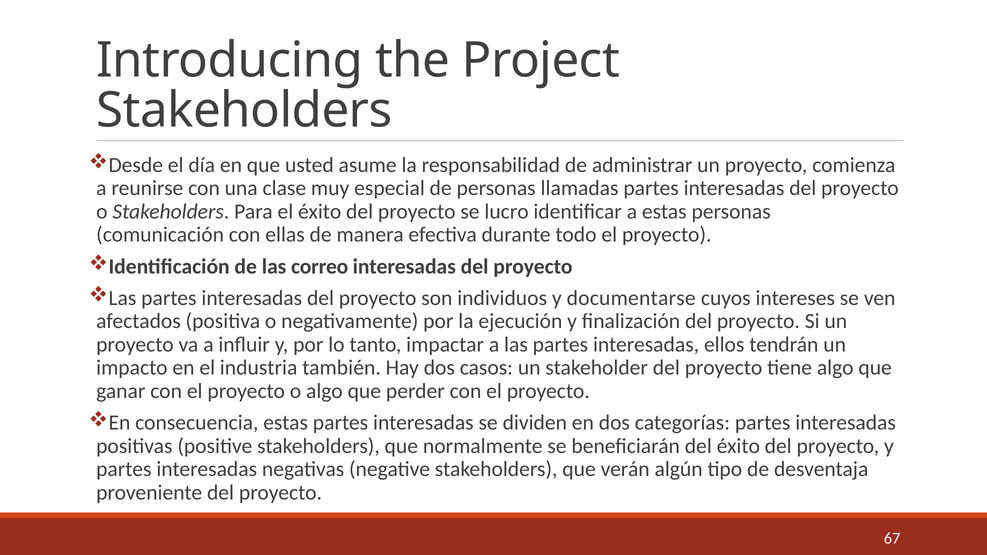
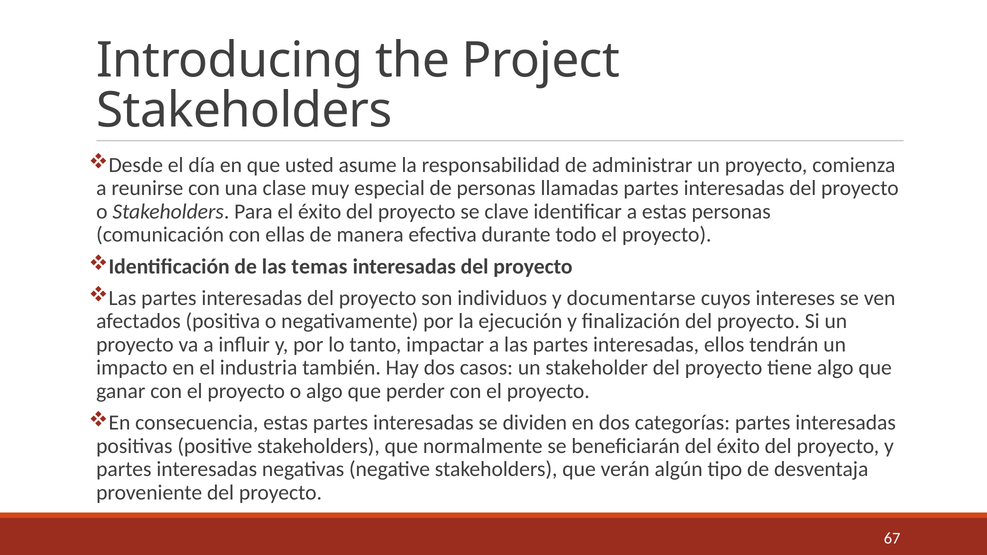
lucro: lucro -> clave
correo: correo -> temas
